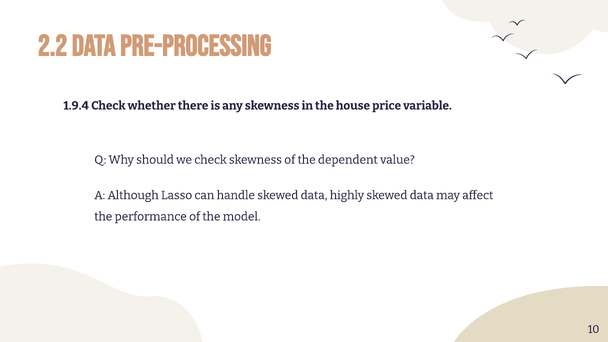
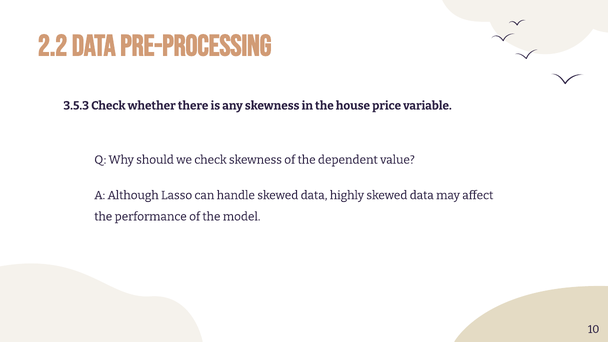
1.9.4: 1.9.4 -> 3.5.3
